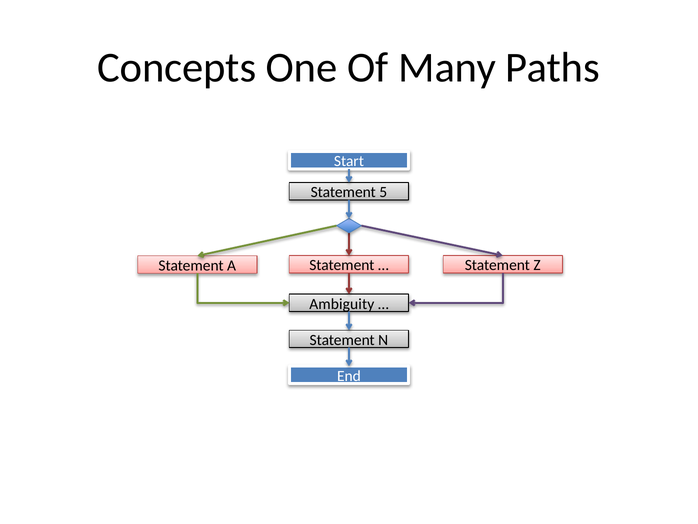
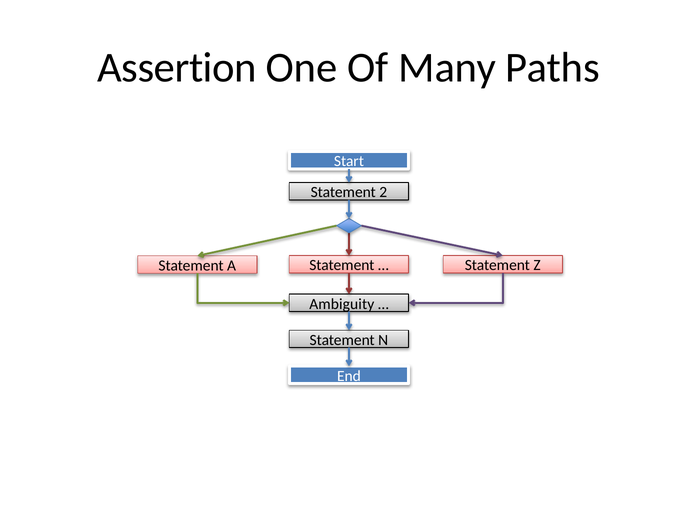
Concepts: Concepts -> Assertion
5: 5 -> 2
